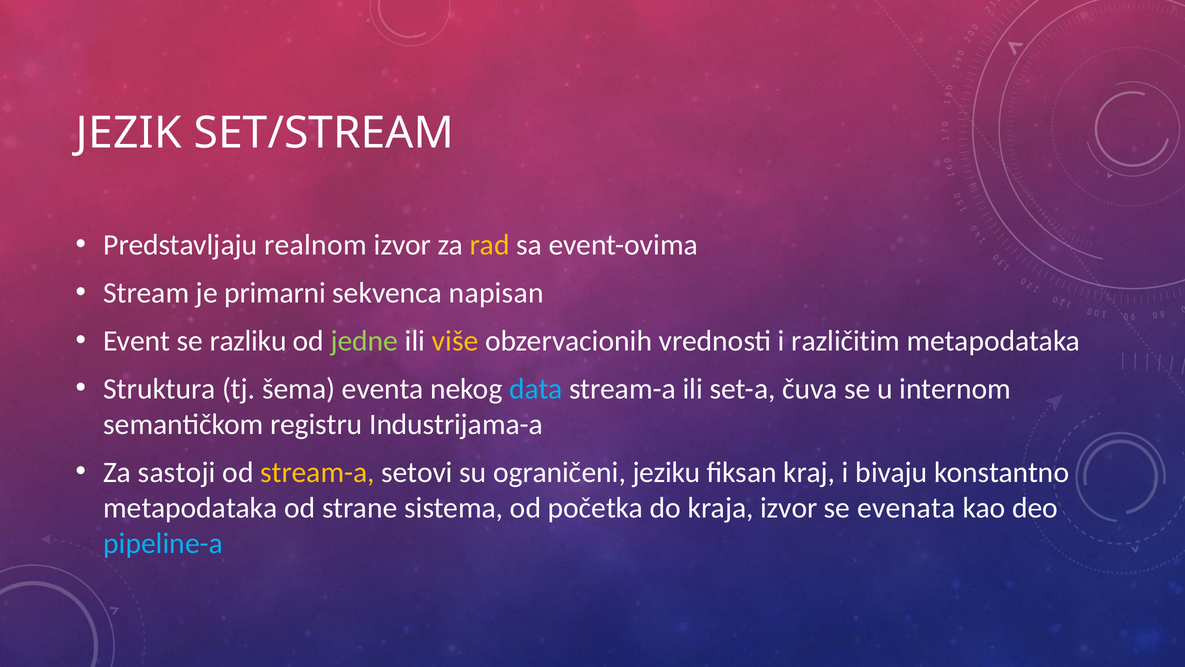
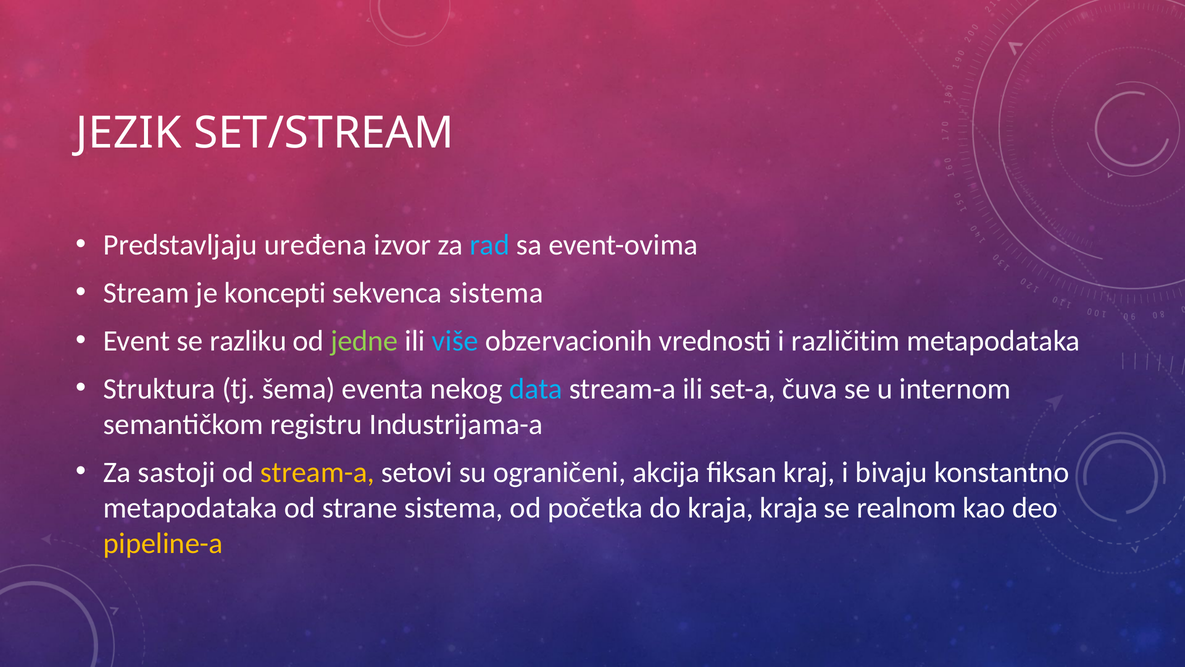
realnom: realnom -> uređena
rad colour: yellow -> light blue
primarni: primarni -> koncepti
sekvenca napisan: napisan -> sistema
više colour: yellow -> light blue
jeziku: jeziku -> akcija
kraja izvor: izvor -> kraja
evenata: evenata -> realnom
pipeline-a colour: light blue -> yellow
